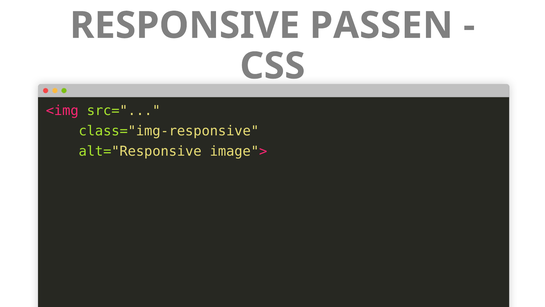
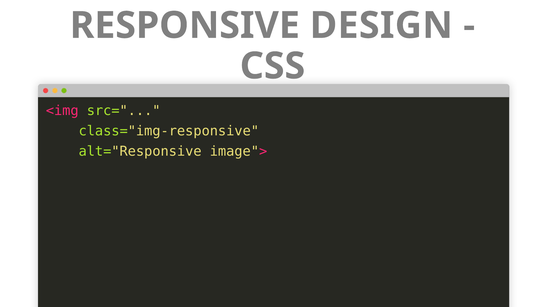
PASSEN: PASSEN -> DESIGN
